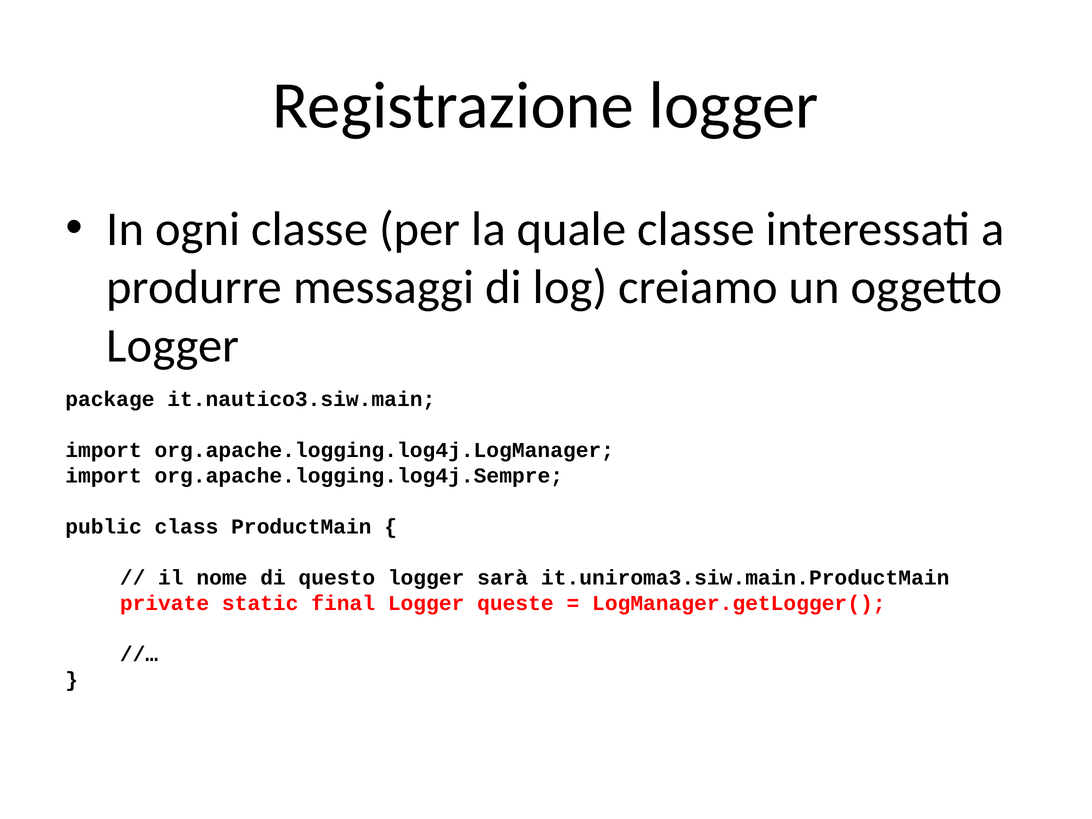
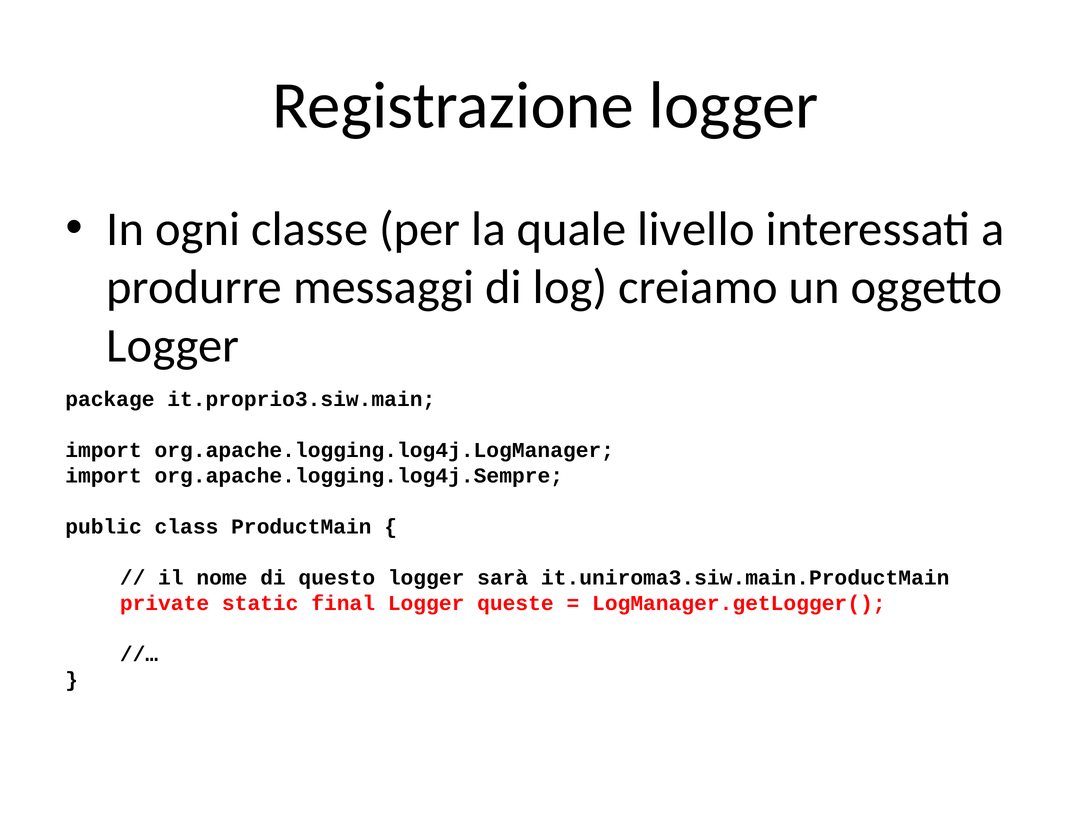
quale classe: classe -> livello
it.nautico3.siw.main: it.nautico3.siw.main -> it.proprio3.siw.main
